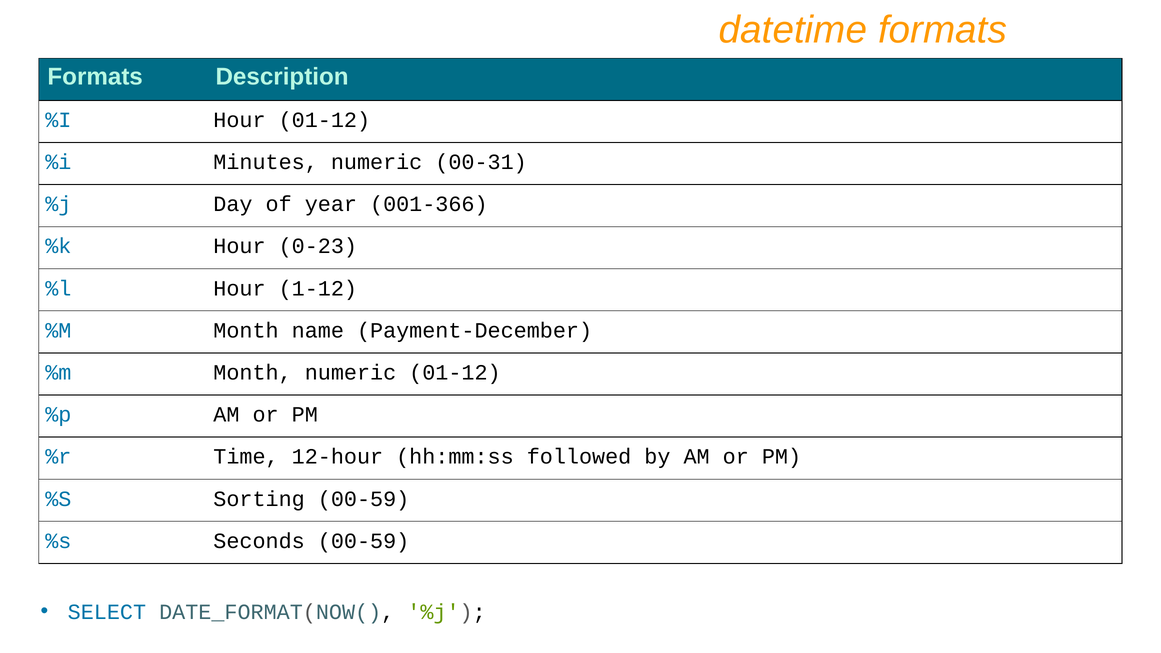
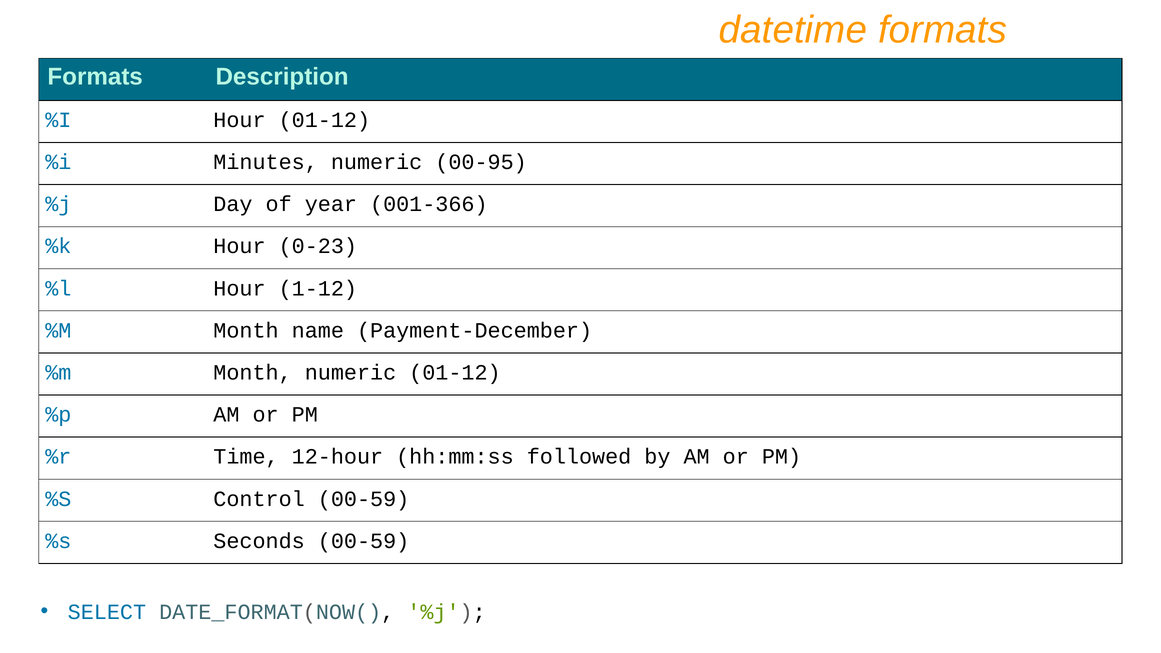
00-31: 00-31 -> 00-95
Sorting: Sorting -> Control
